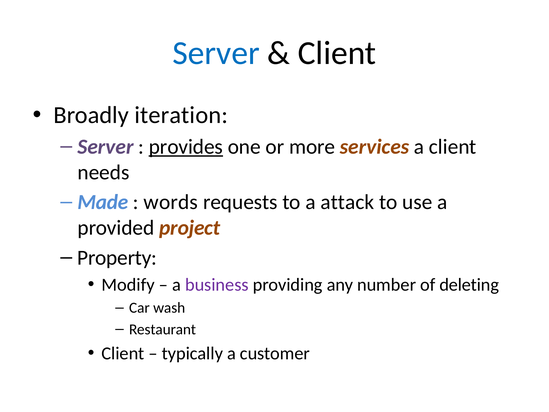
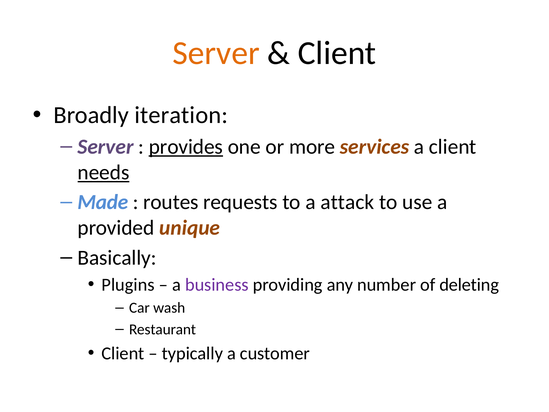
Server at (216, 53) colour: blue -> orange
needs underline: none -> present
words: words -> routes
project: project -> unique
Property: Property -> Basically
Modify: Modify -> Plugins
